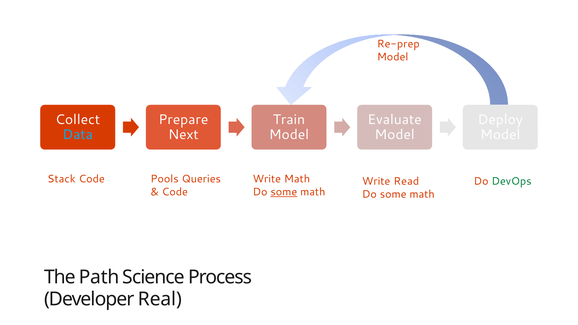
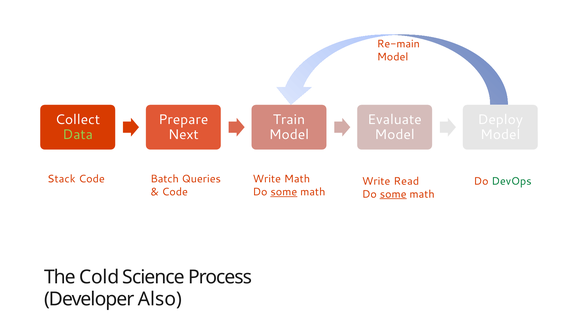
Re-prep: Re-prep -> Re-main
Data colour: light blue -> light green
Pools: Pools -> Batch
some at (393, 194) underline: none -> present
Path: Path -> Cold
Real: Real -> Also
